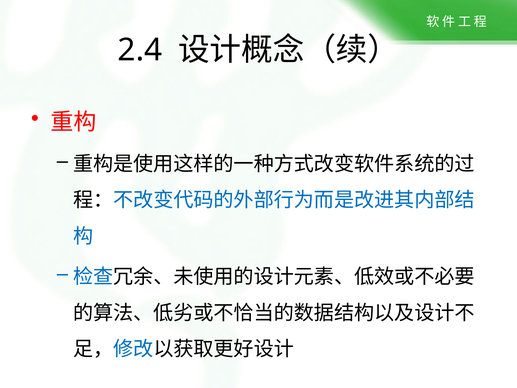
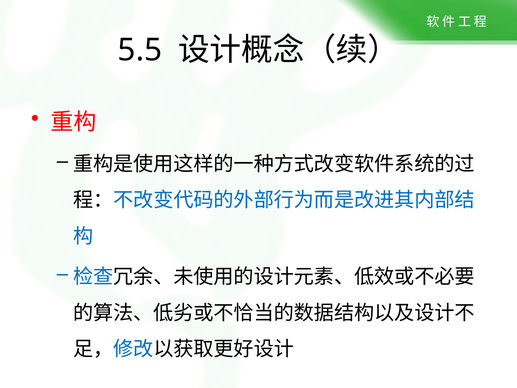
2.4: 2.4 -> 5.5
